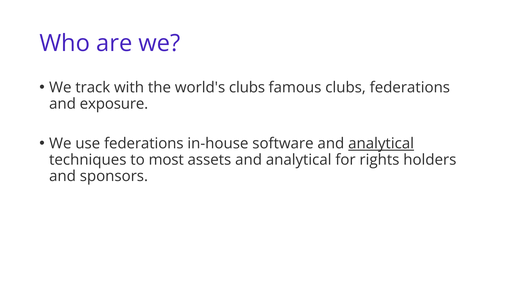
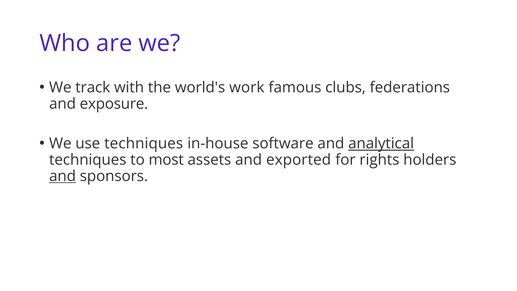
world's clubs: clubs -> work
use federations: federations -> techniques
assets and analytical: analytical -> exported
and at (63, 176) underline: none -> present
